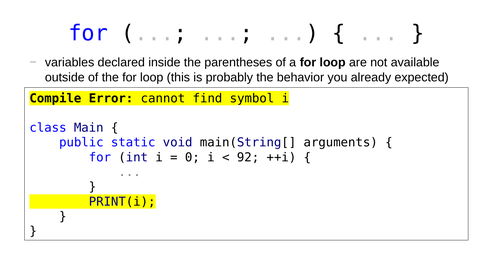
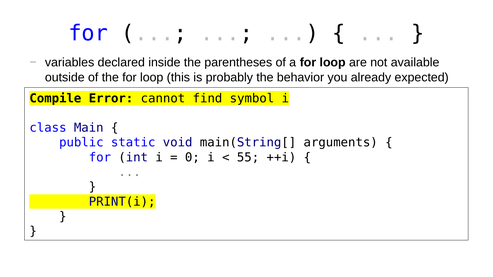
92: 92 -> 55
